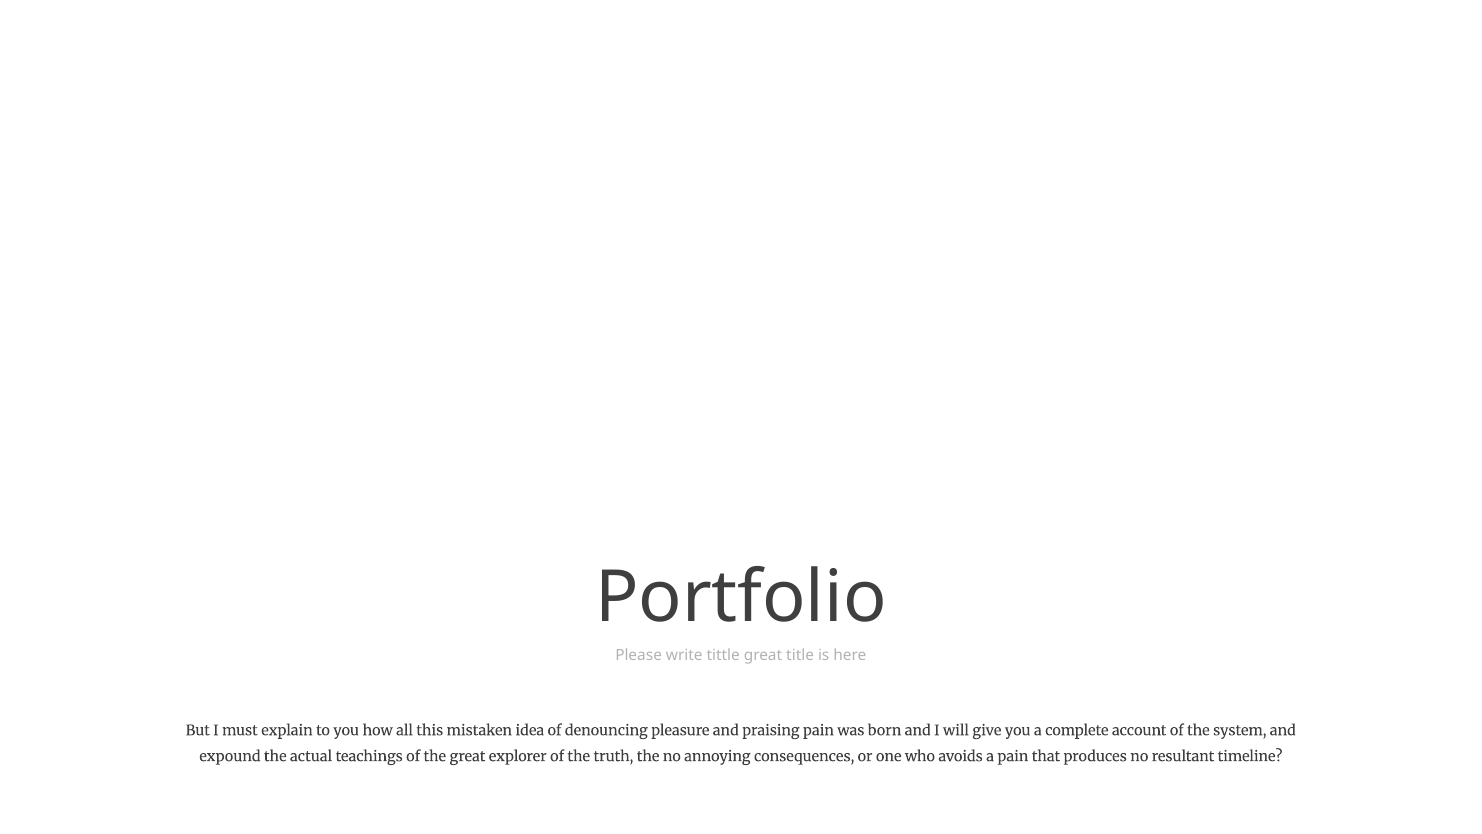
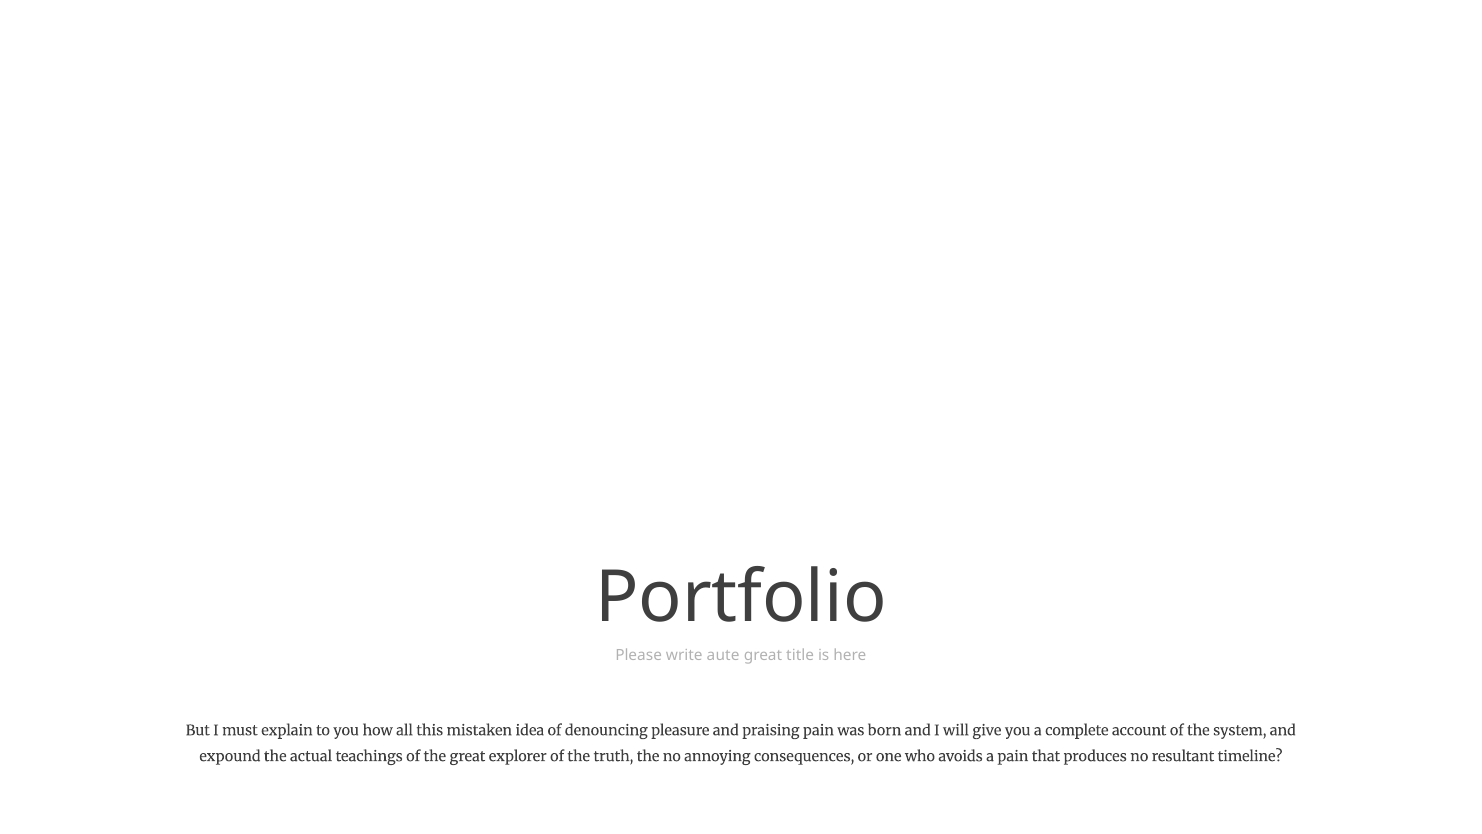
tittle: tittle -> aute
